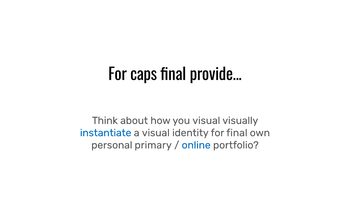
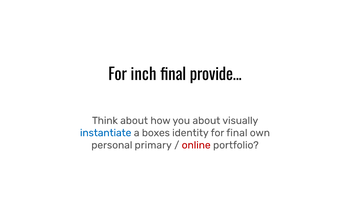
caps: caps -> inch
you visual: visual -> about
a visual: visual -> boxes
online colour: blue -> red
